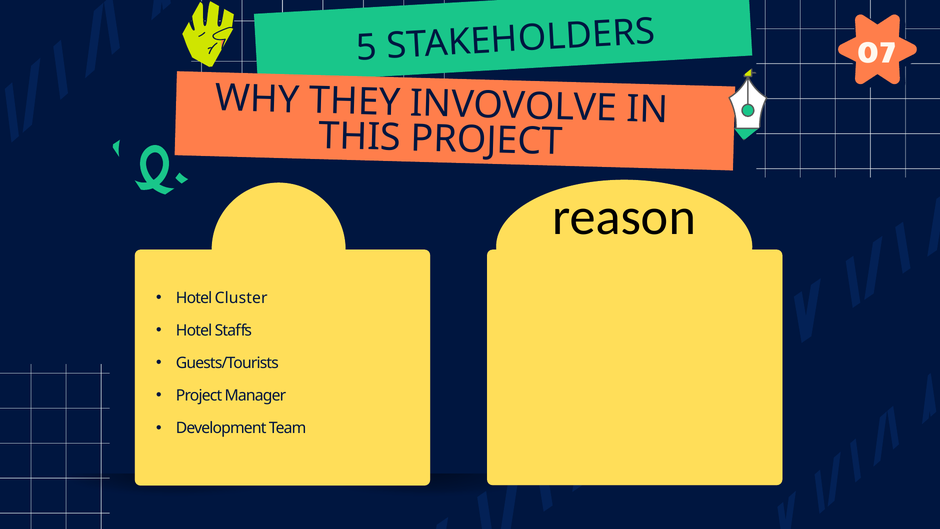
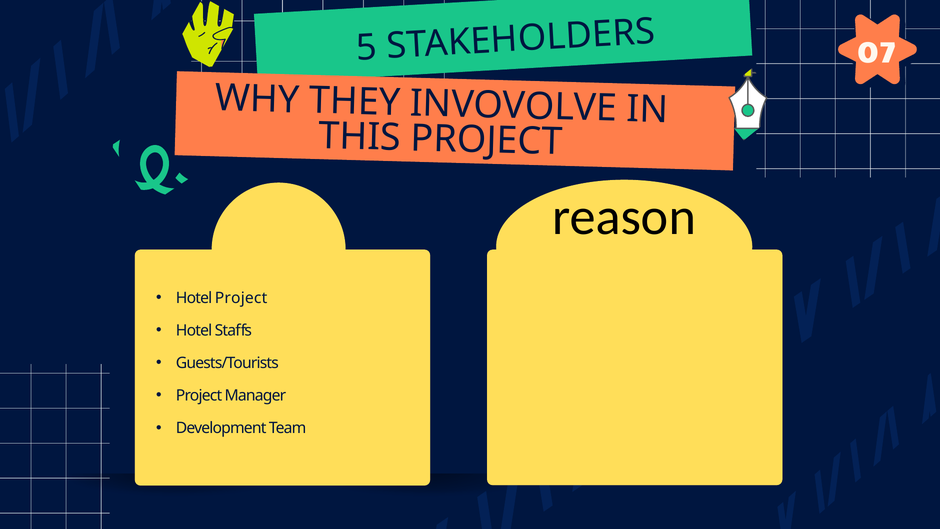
Hotel Cluster: Cluster -> Project
